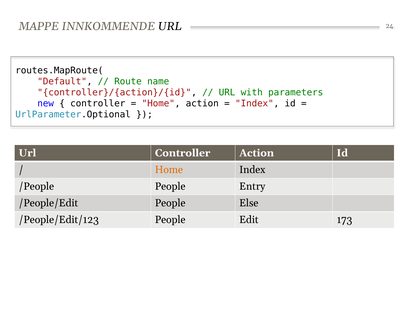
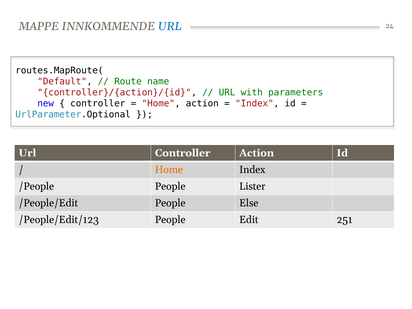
URL at (170, 27) colour: black -> blue
Entry: Entry -> Lister
173: 173 -> 251
